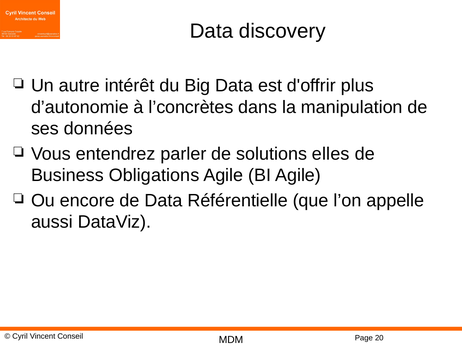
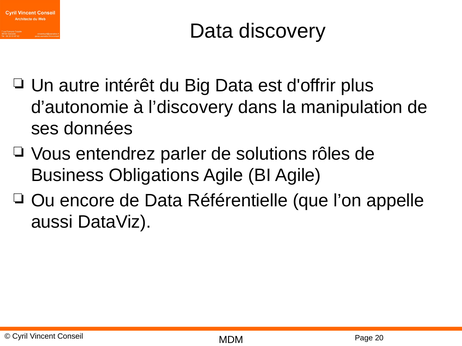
l’concrètes: l’concrètes -> l’discovery
elles: elles -> rôles
